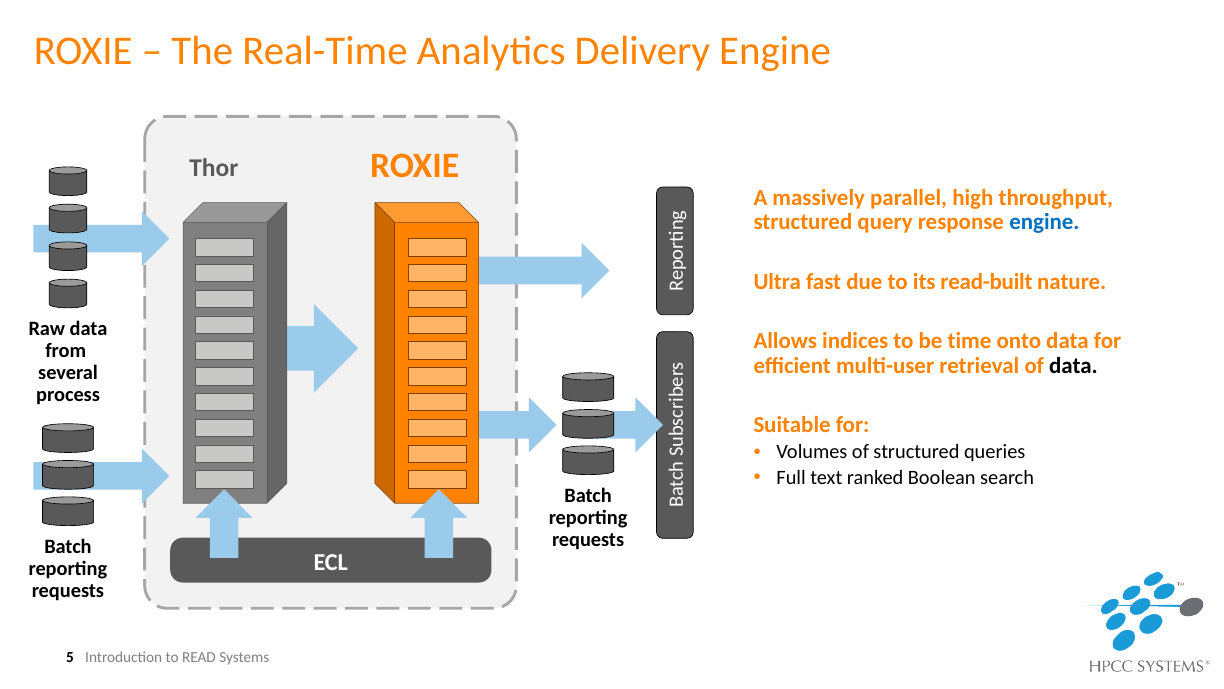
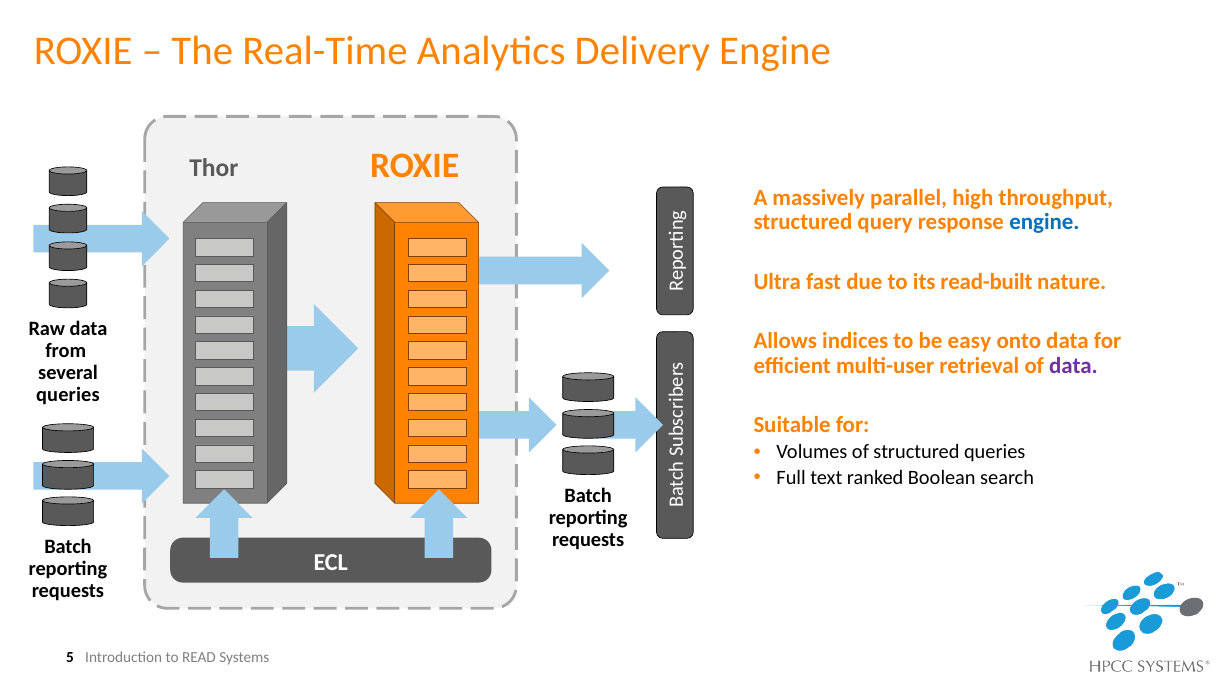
time: time -> easy
data at (1074, 365) colour: black -> purple
process at (68, 394): process -> queries
